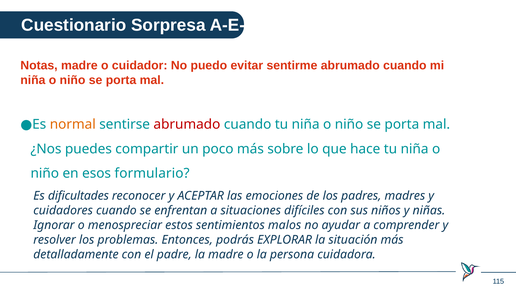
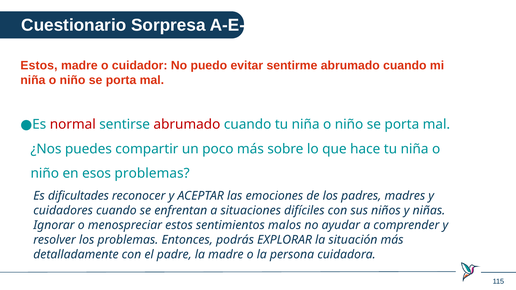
Notas at (39, 66): Notas -> Estos
normal colour: orange -> red
esos formulario: formulario -> problemas
